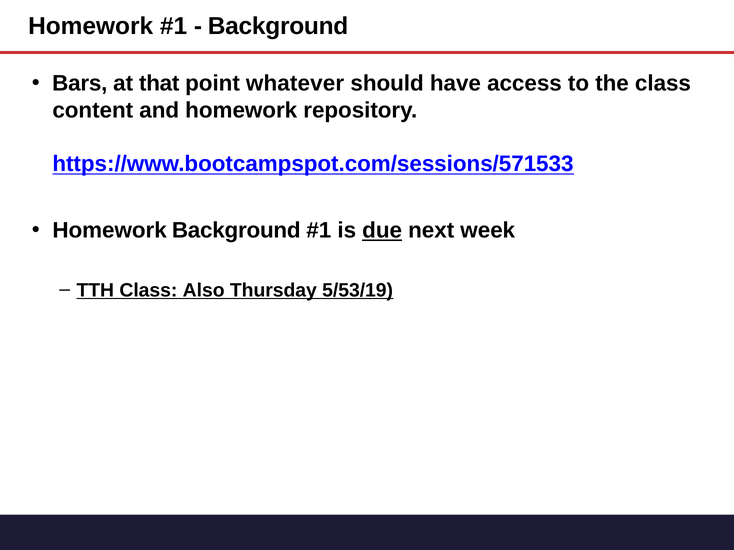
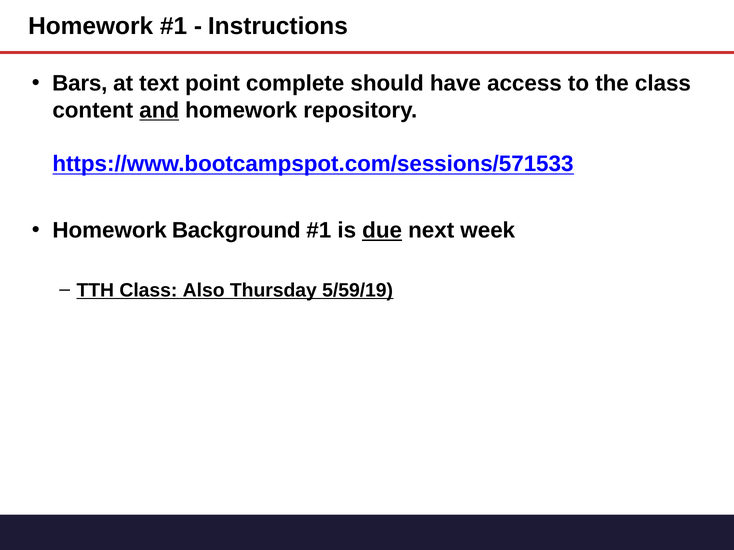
Background at (278, 26): Background -> Instructions
that: that -> text
whatever: whatever -> complete
and underline: none -> present
5/53/19: 5/53/19 -> 5/59/19
